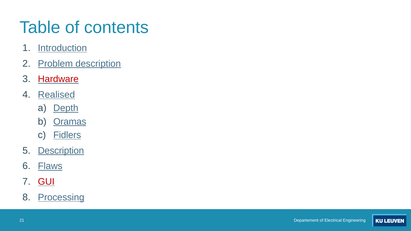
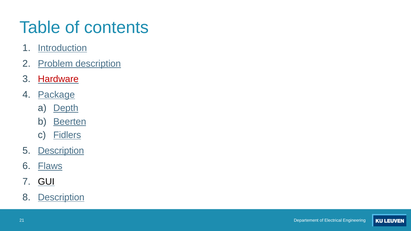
Realised: Realised -> Package
Oramas: Oramas -> Beerten
GUI colour: red -> black
Processing at (61, 197): Processing -> Description
